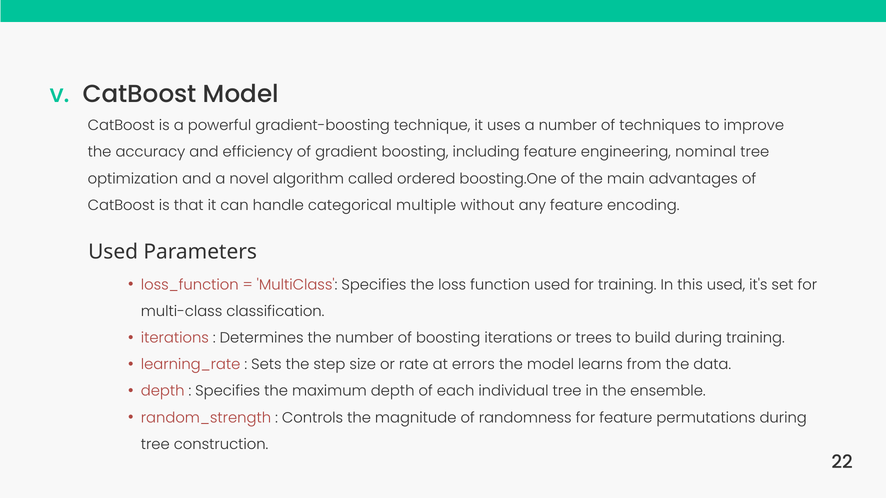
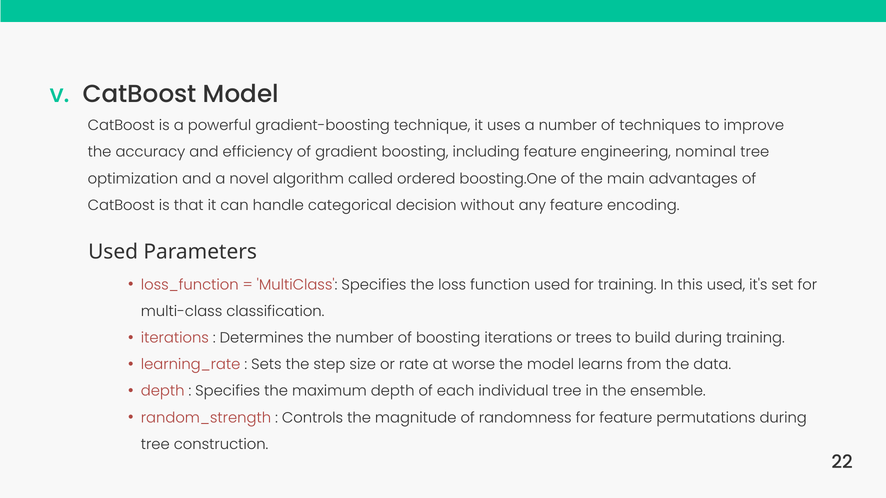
multiple: multiple -> decision
errors: errors -> worse
